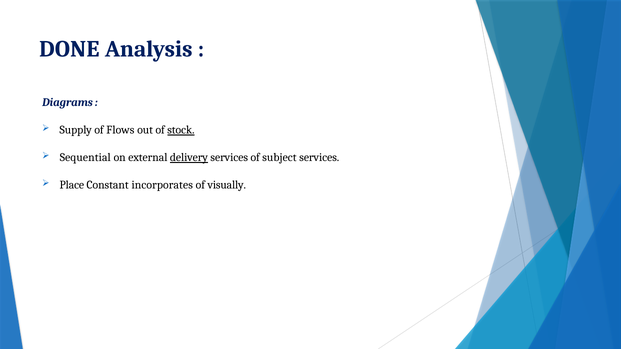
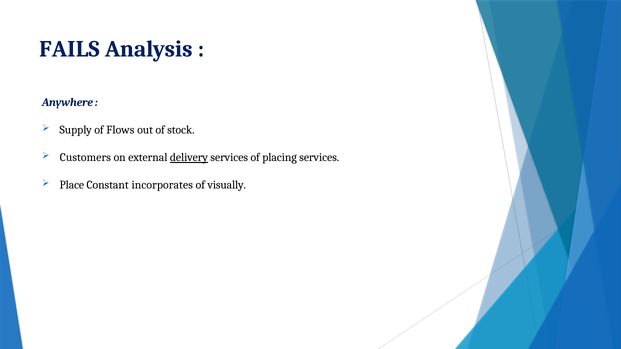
DONE: DONE -> FAILS
Diagrams: Diagrams -> Anywhere
stock underline: present -> none
Sequential: Sequential -> Customers
subject: subject -> placing
